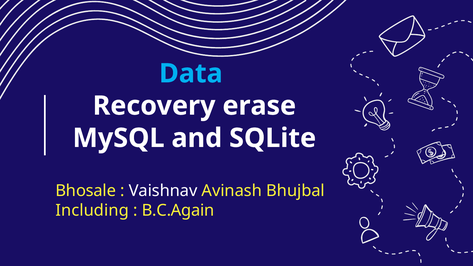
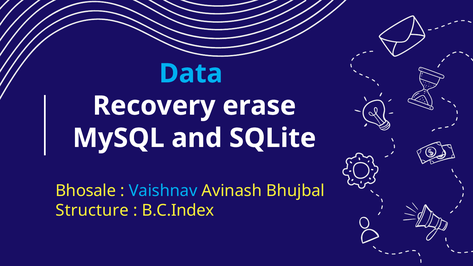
Vaishnav colour: white -> light blue
Including: Including -> Structure
B.C.Again: B.C.Again -> B.C.Index
